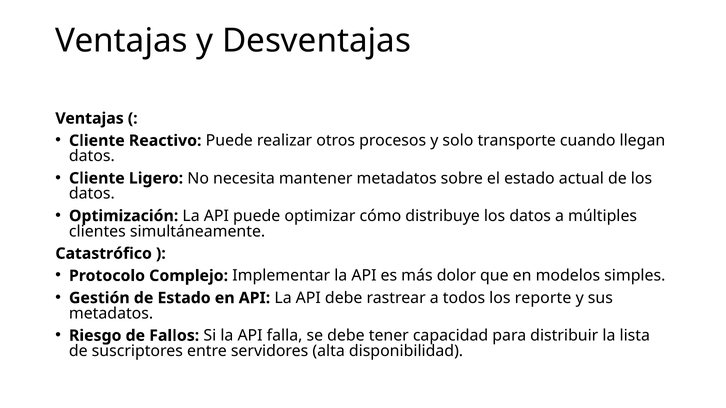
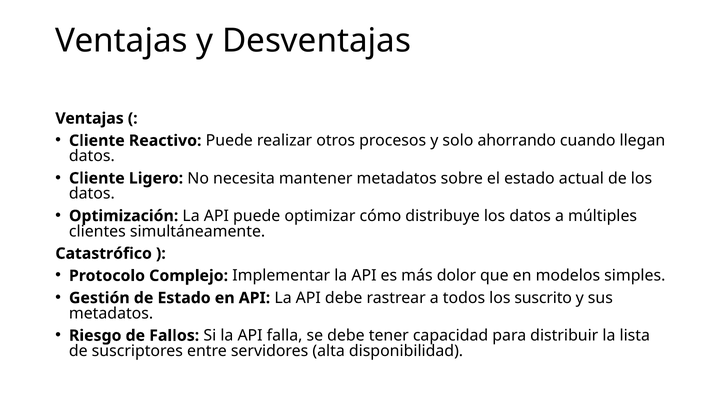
transporte: transporte -> ahorrando
reporte: reporte -> suscrito
